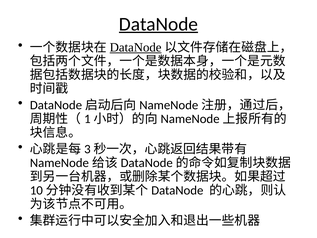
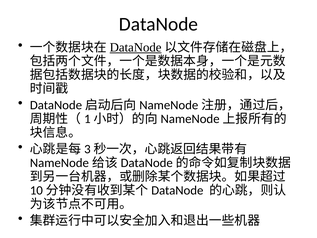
DataNode at (158, 24) underline: present -> none
